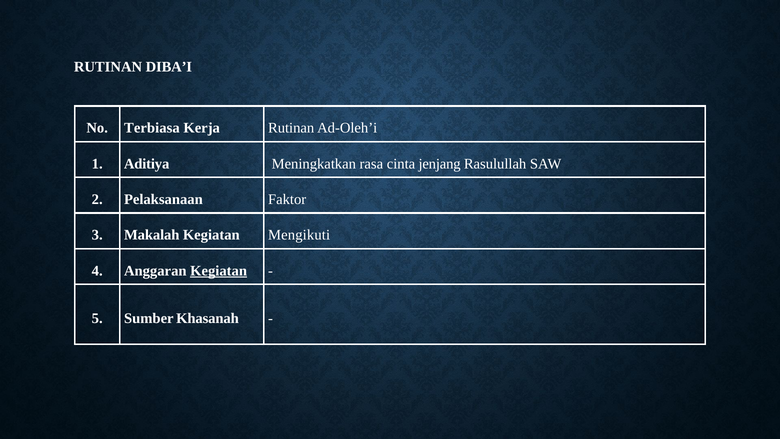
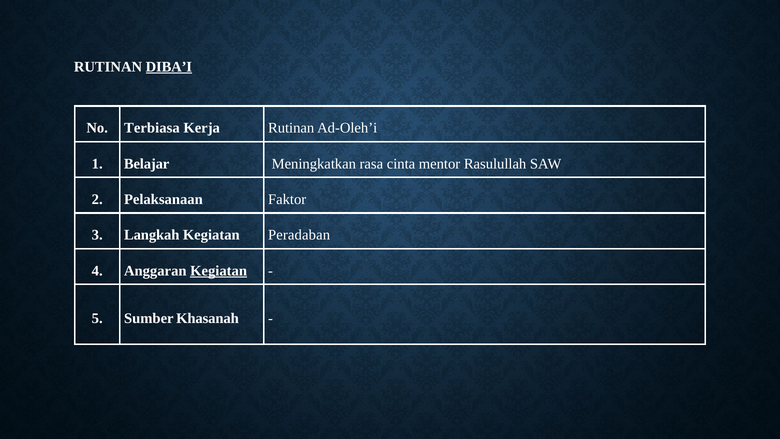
DIBA’I underline: none -> present
Aditiya: Aditiya -> Belajar
jenjang: jenjang -> mentor
Makalah: Makalah -> Langkah
Mengikuti: Mengikuti -> Peradaban
